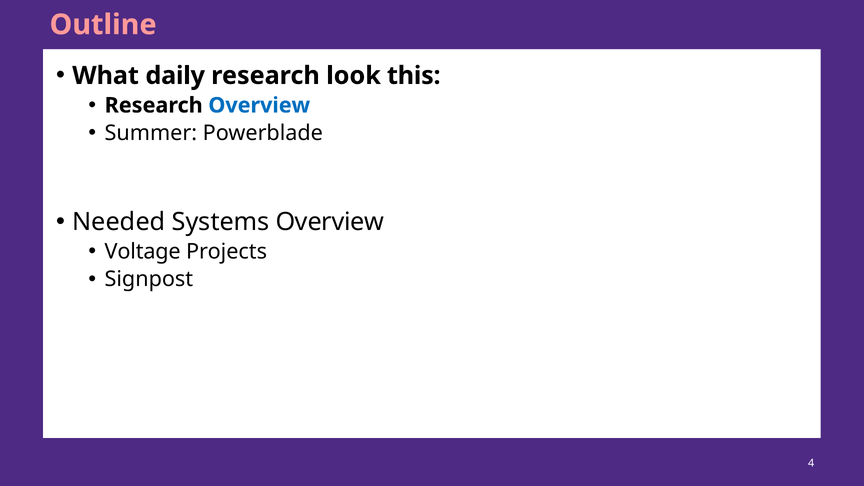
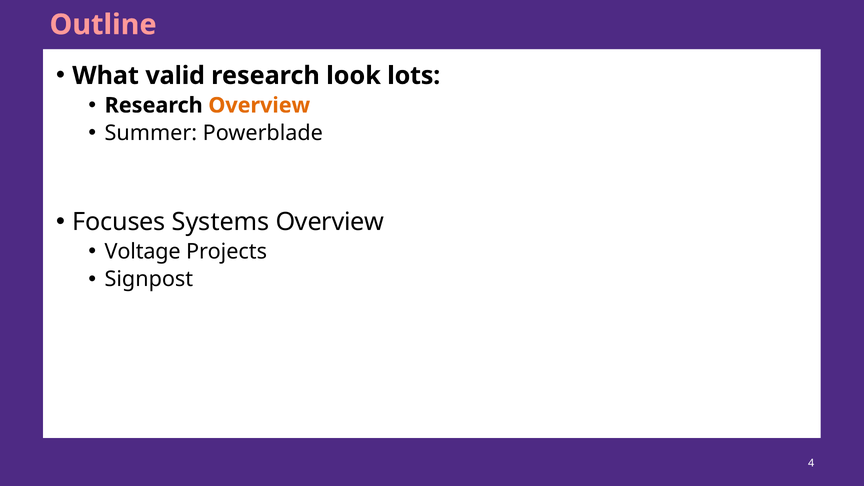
daily: daily -> valid
this: this -> lots
Overview at (259, 105) colour: blue -> orange
Needed: Needed -> Focuses
